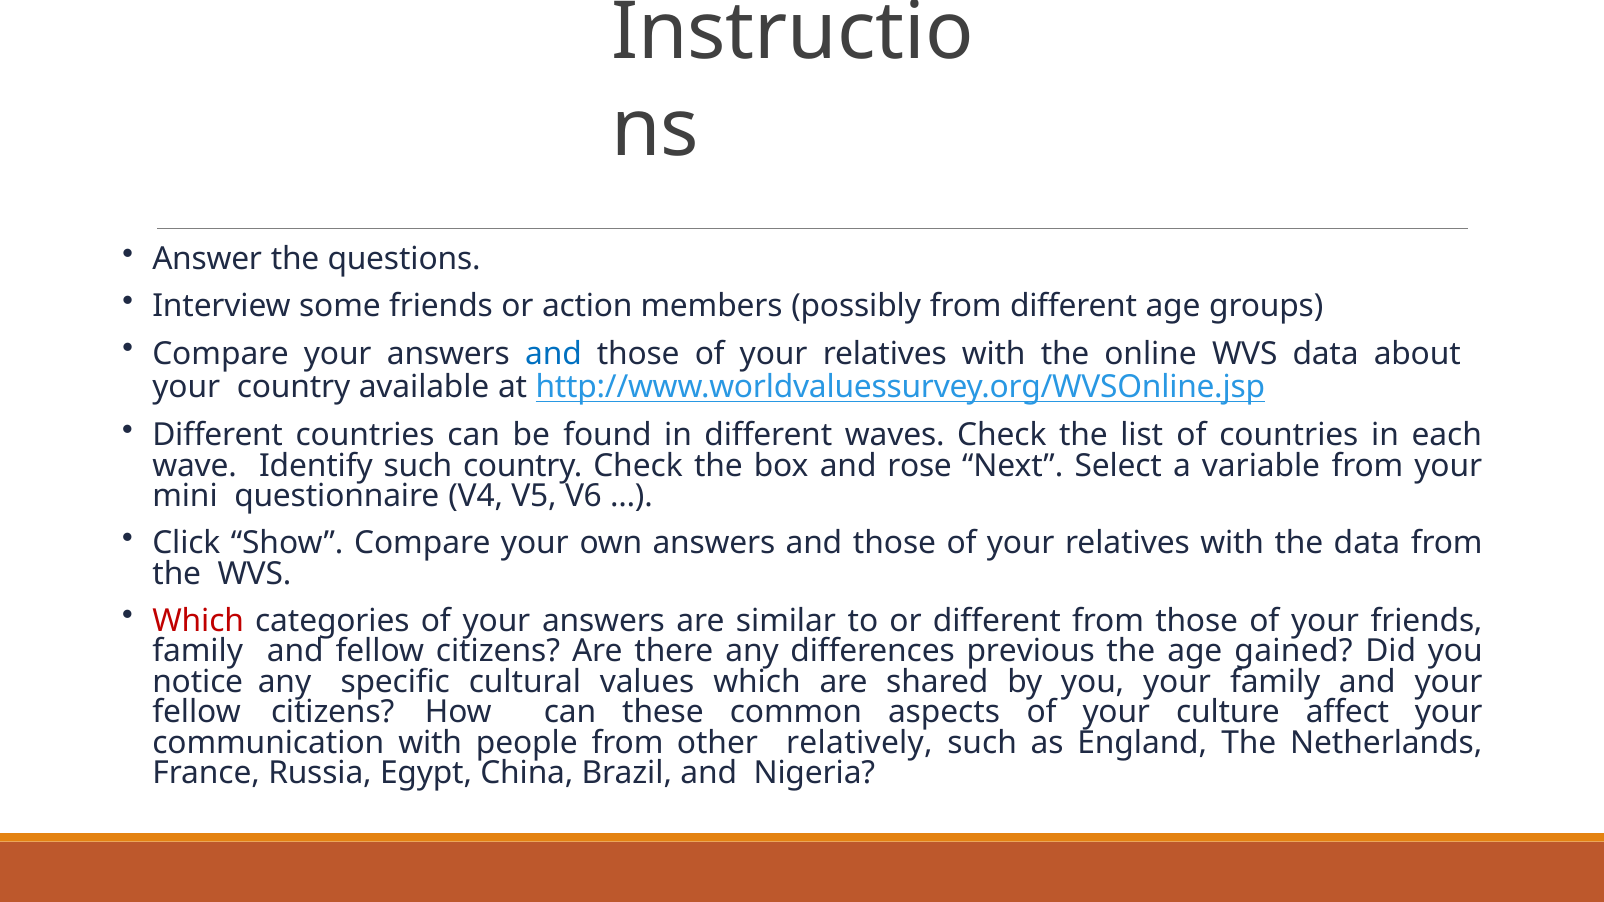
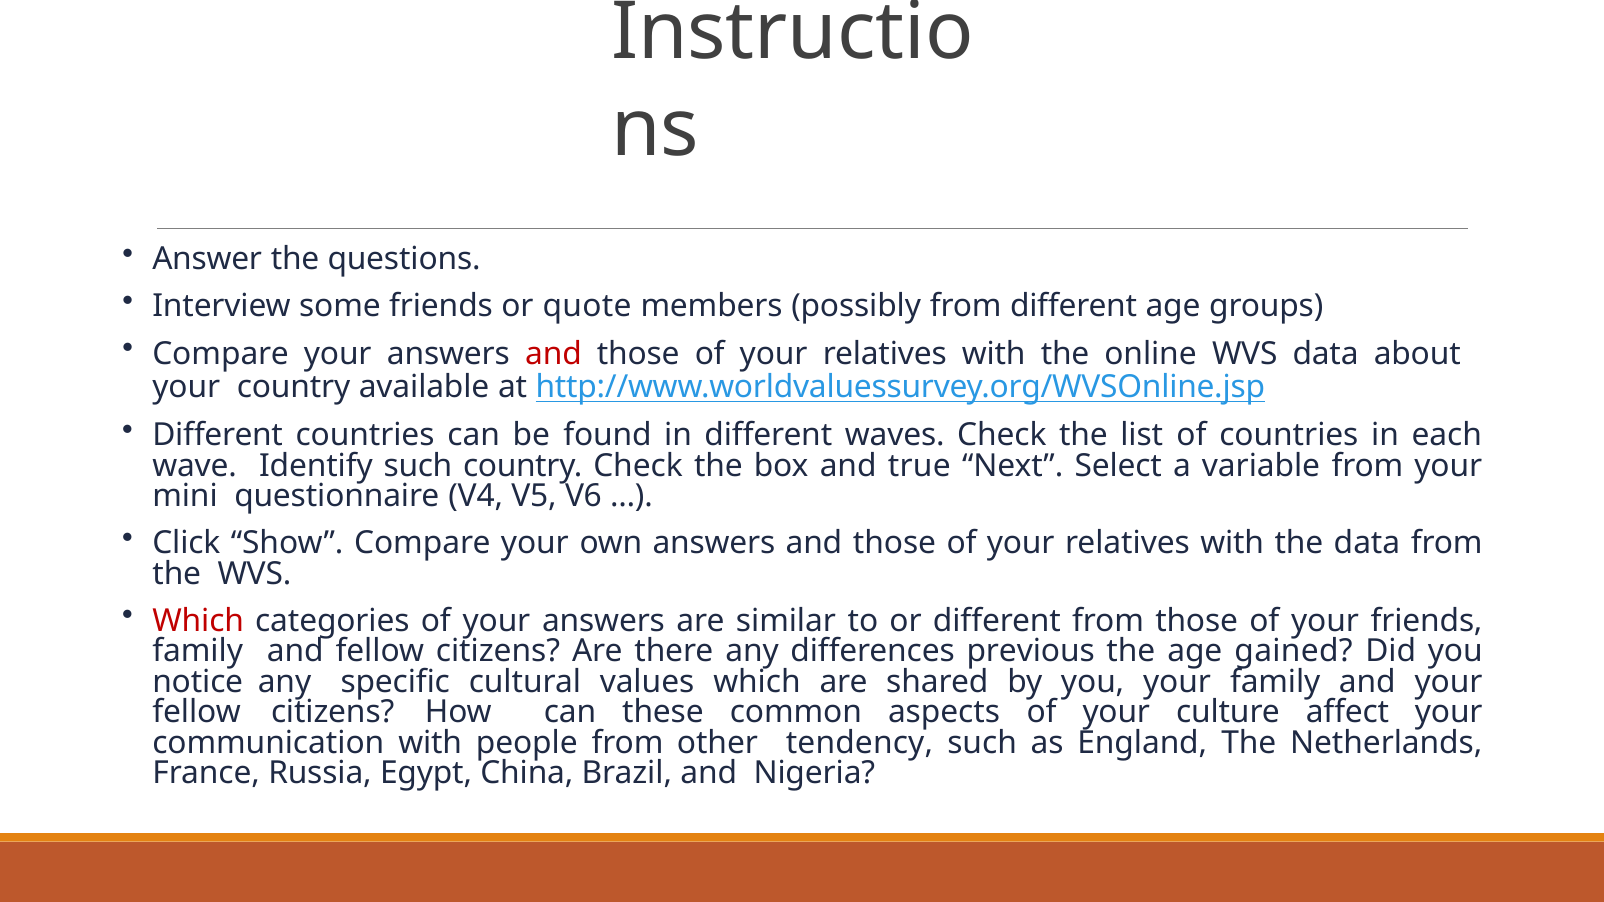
action: action -> quote
and at (553, 354) colour: blue -> red
rose: rose -> true
relatively: relatively -> tendency
